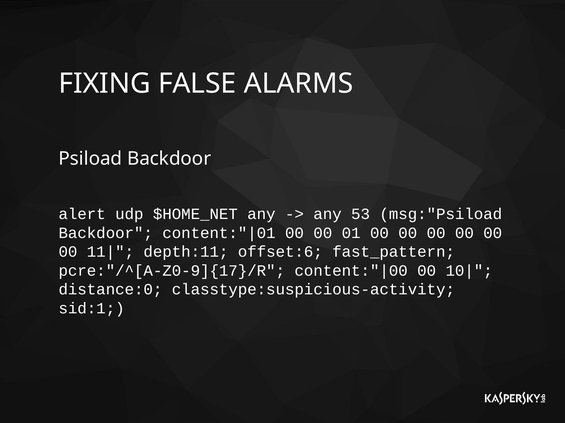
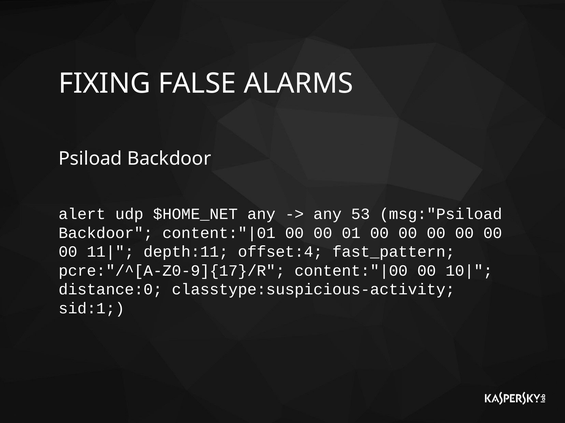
offset:6: offset:6 -> offset:4
